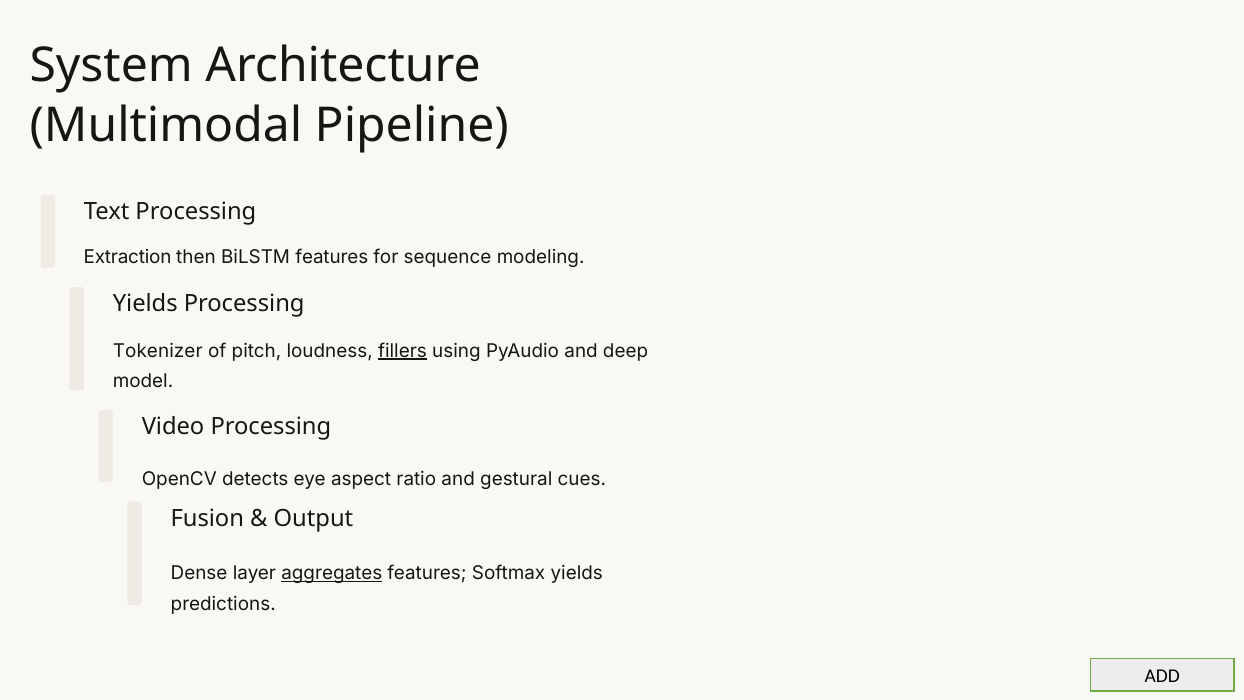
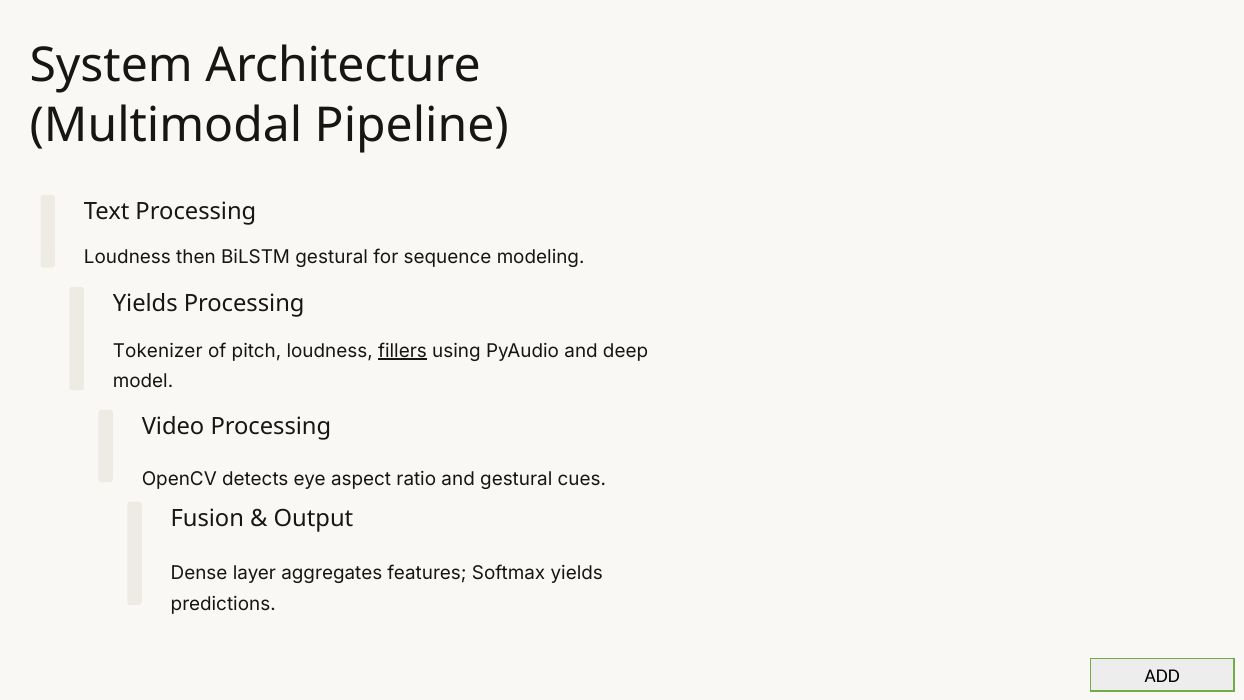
Extraction at (128, 257): Extraction -> Loudness
BiLSTM features: features -> gestural
aggregates underline: present -> none
